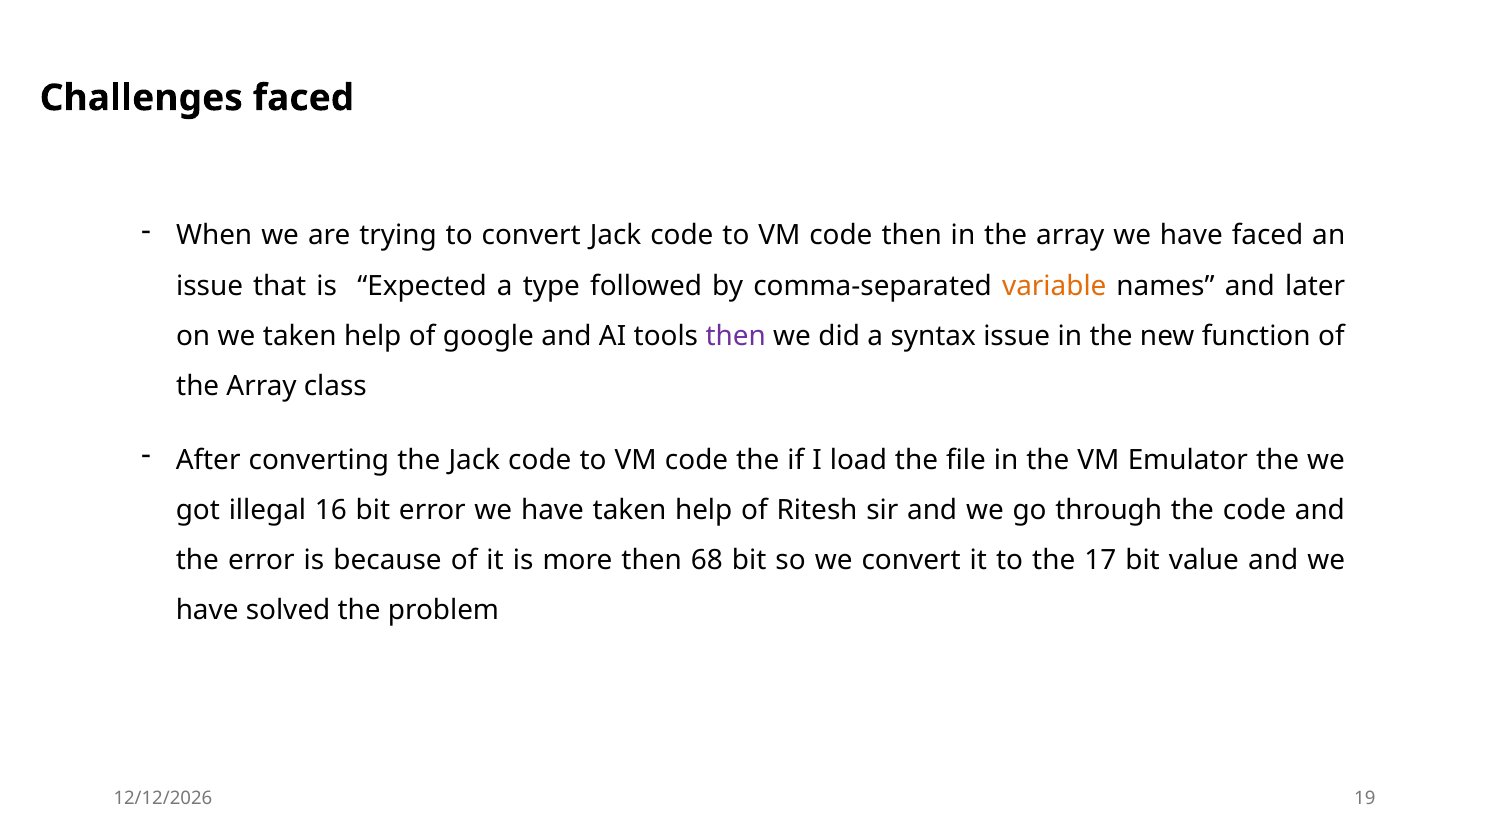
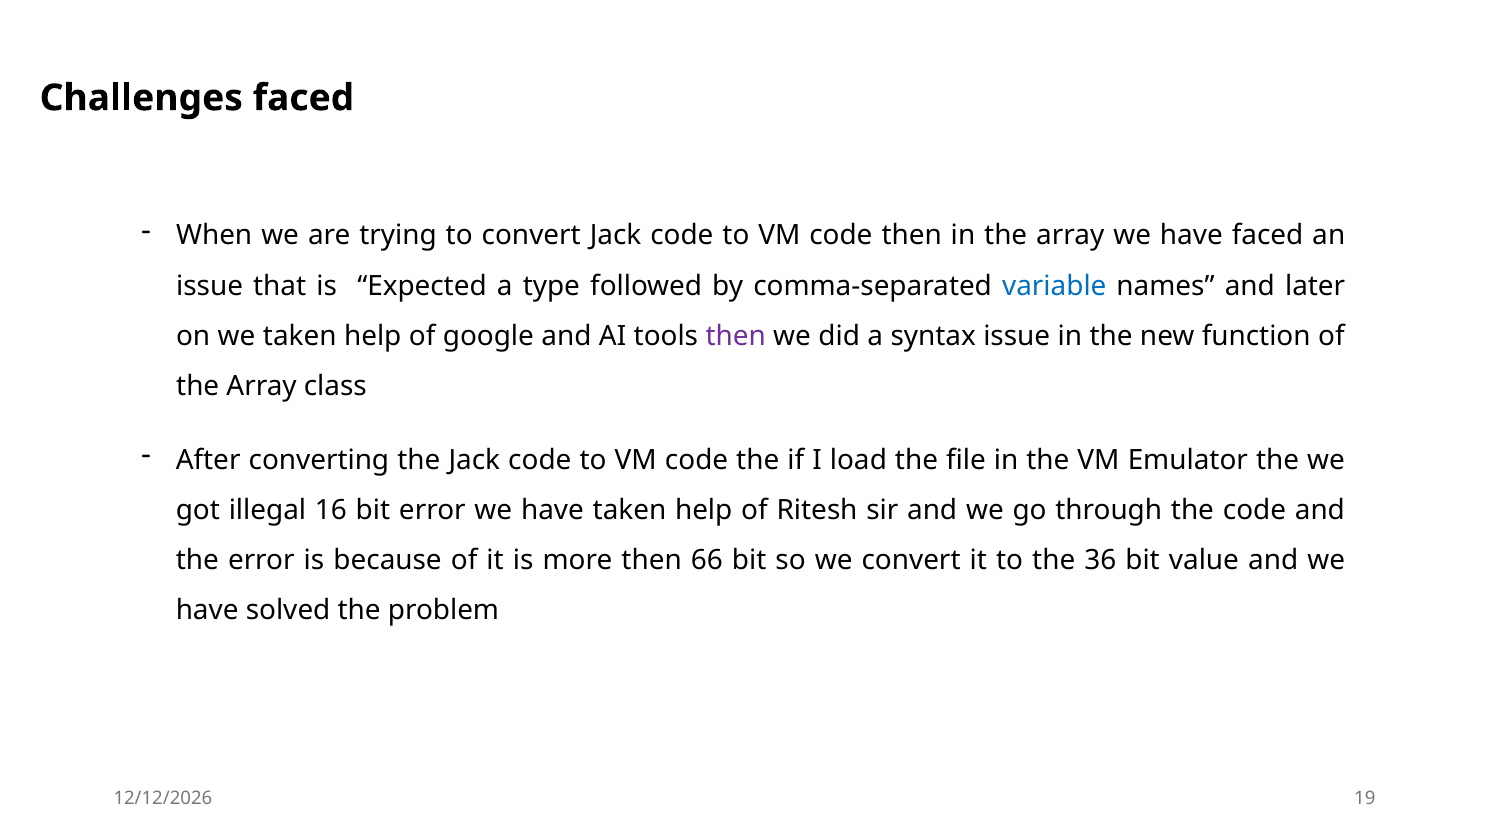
variable colour: orange -> blue
68: 68 -> 66
17: 17 -> 36
